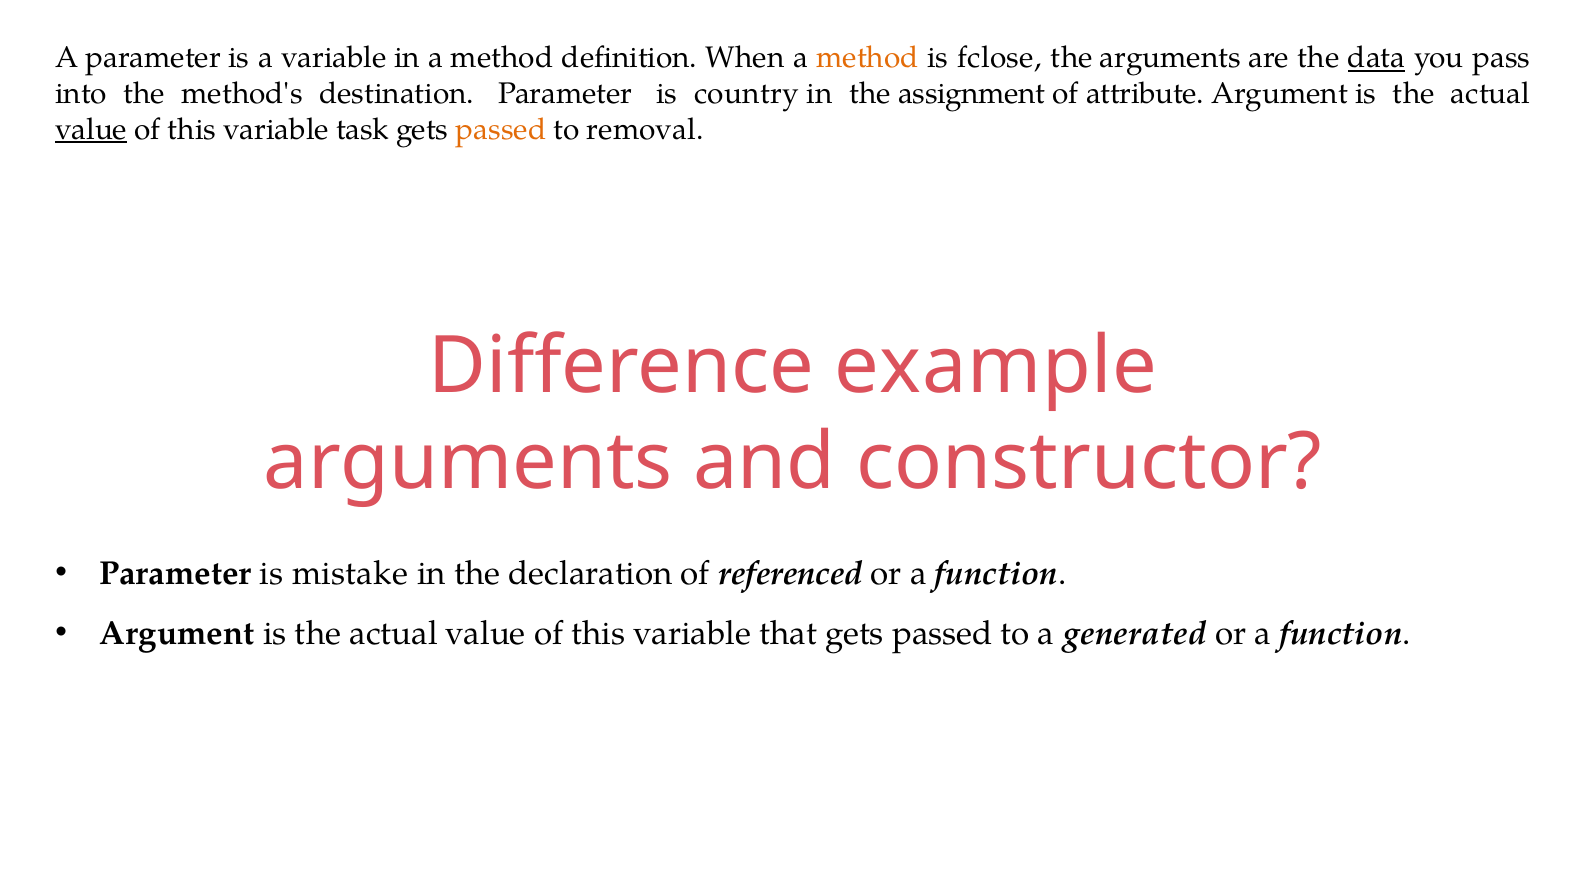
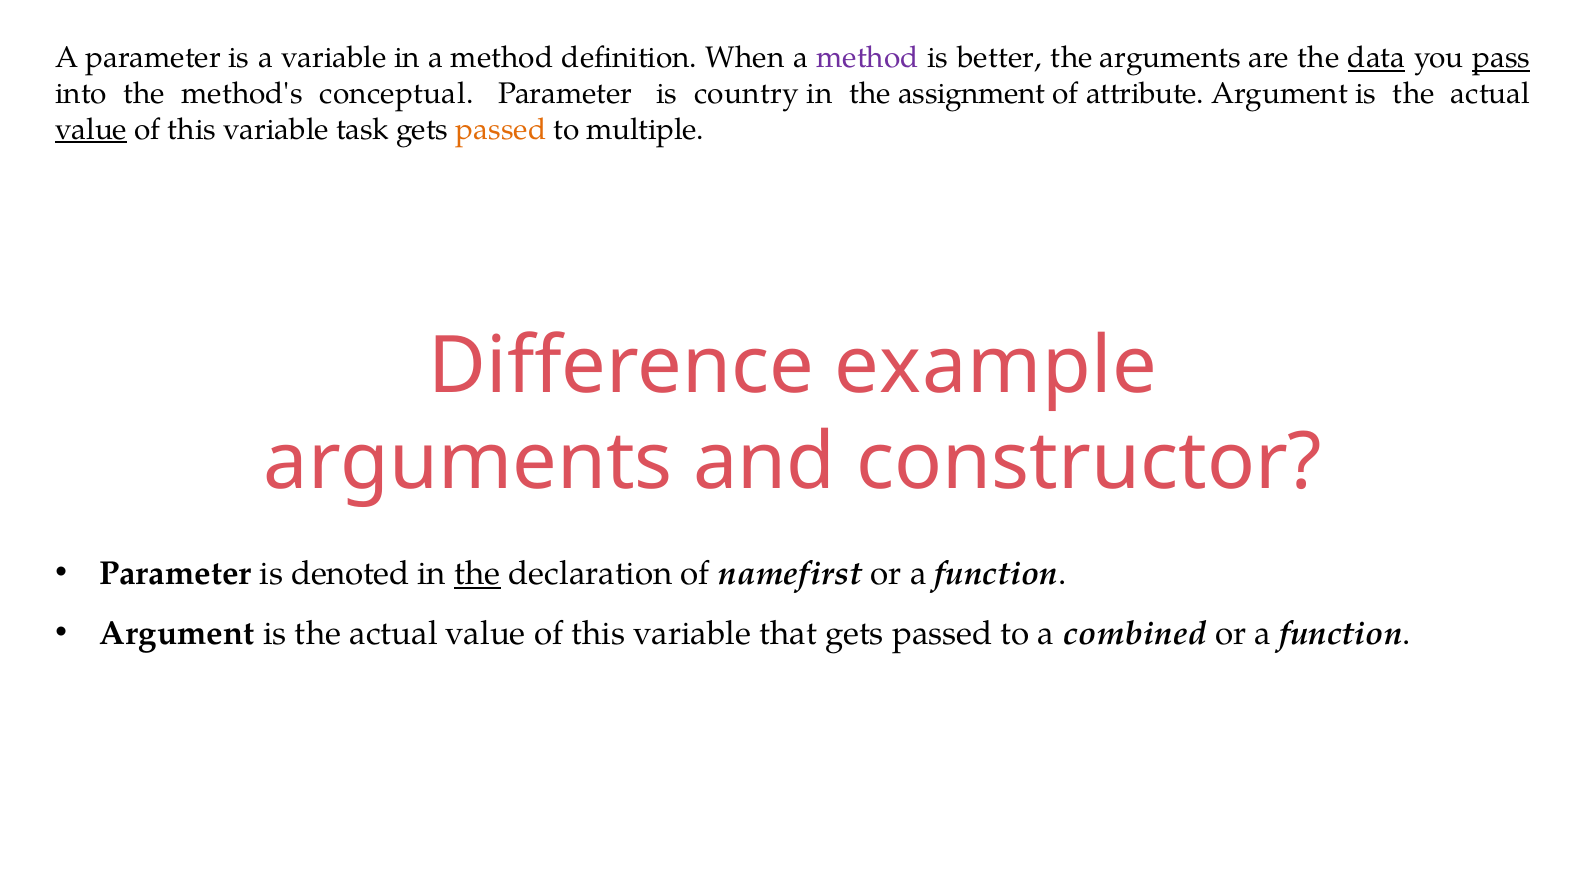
method at (868, 58) colour: orange -> purple
fclose: fclose -> better
pass underline: none -> present
destination: destination -> conceptual
removal: removal -> multiple
mistake: mistake -> denoted
the at (477, 573) underline: none -> present
referenced: referenced -> namefirst
generated: generated -> combined
